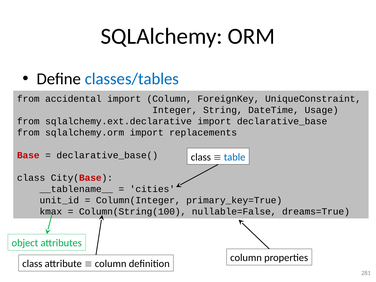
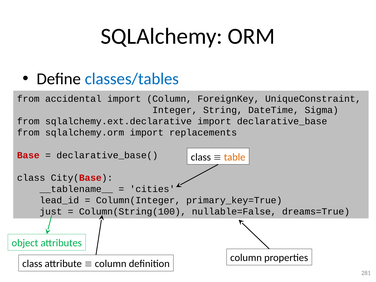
Usage: Usage -> Sigma
table colour: blue -> orange
unit_id: unit_id -> lead_id
kmax: kmax -> just
